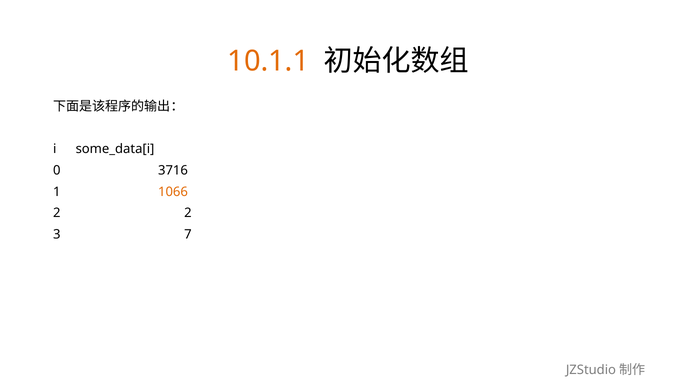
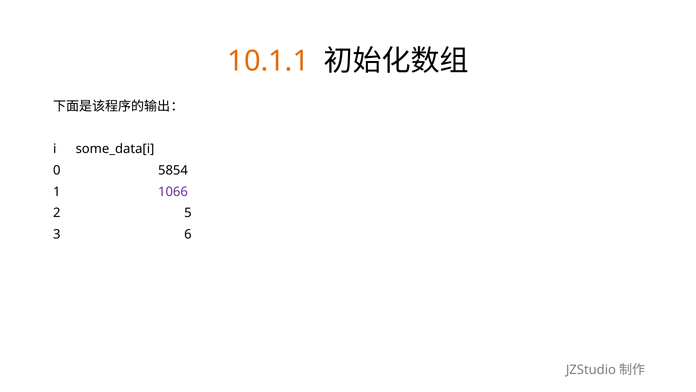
3716: 3716 -> 5854
1066 colour: orange -> purple
2 2: 2 -> 5
7: 7 -> 6
